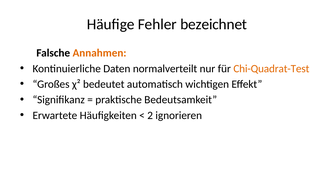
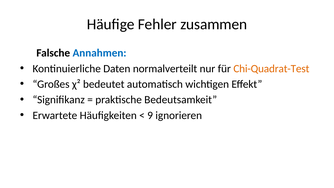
bezeichnet: bezeichnet -> zusammen
Annahmen colour: orange -> blue
2: 2 -> 9
